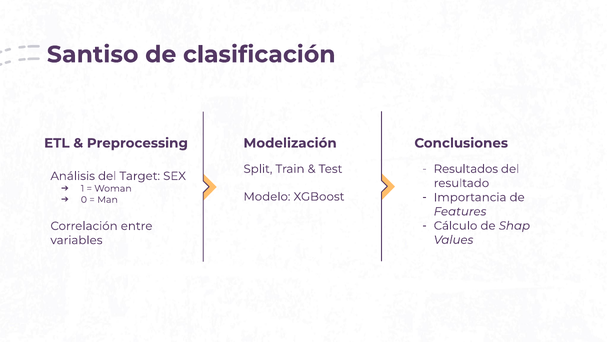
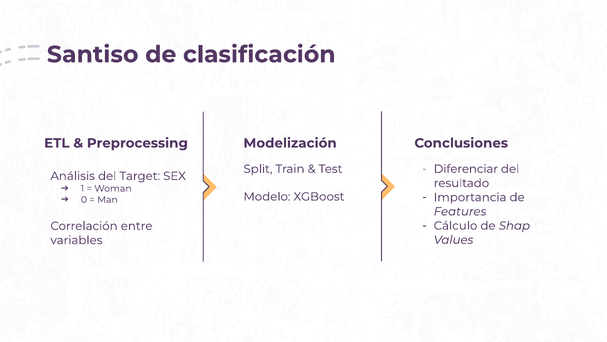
Resultados: Resultados -> Diferenciar
